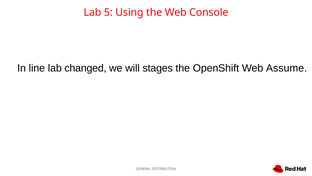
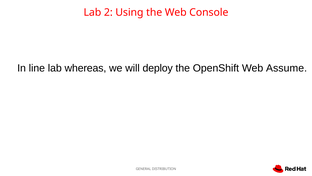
5: 5 -> 2
changed: changed -> whereas
stages: stages -> deploy
